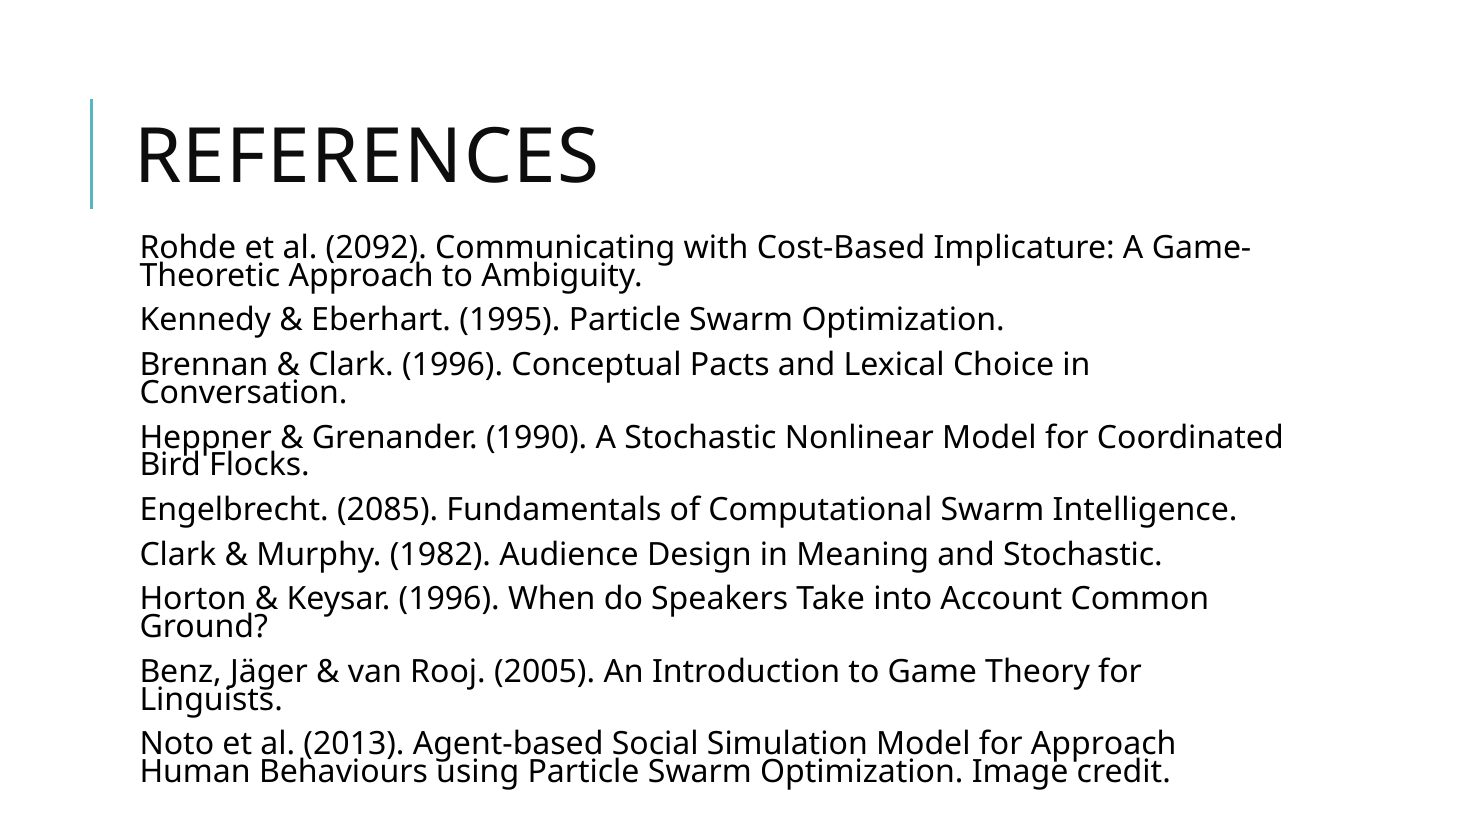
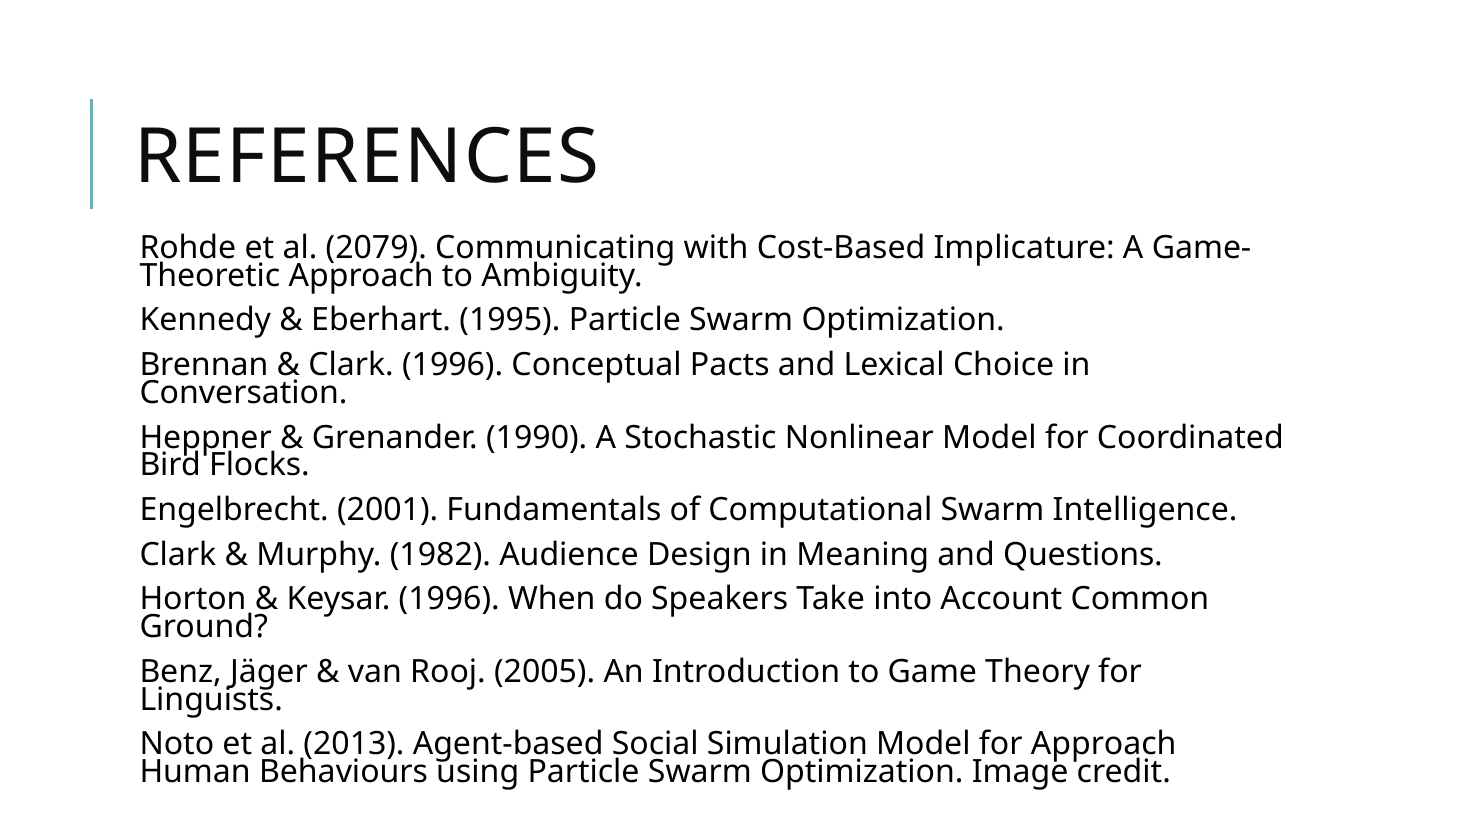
2092: 2092 -> 2079
2085: 2085 -> 2001
and Stochastic: Stochastic -> Questions
